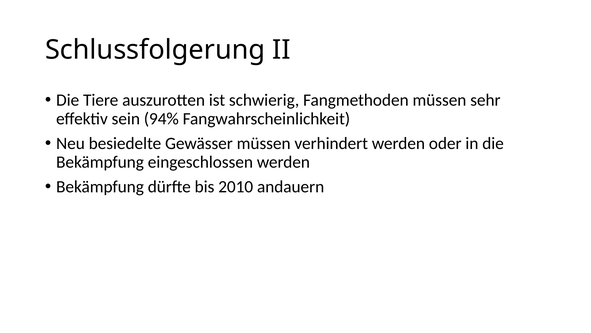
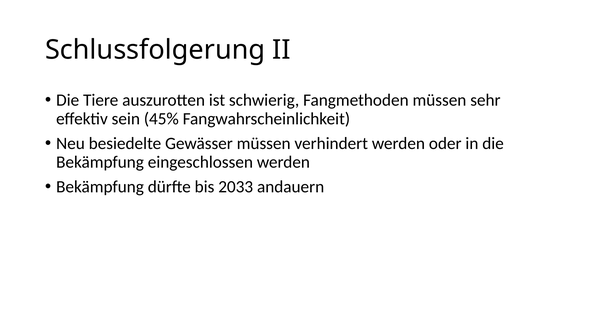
94%: 94% -> 45%
2010: 2010 -> 2033
